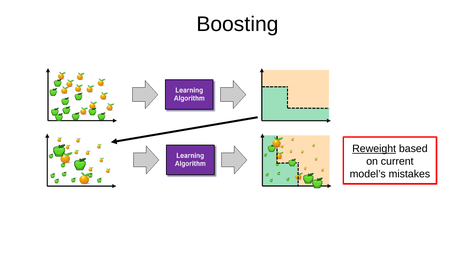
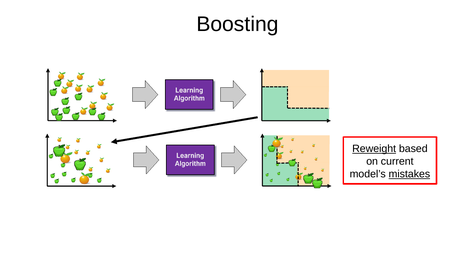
mistakes underline: none -> present
